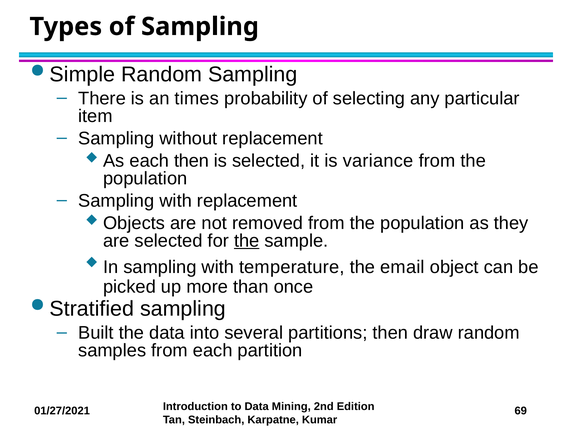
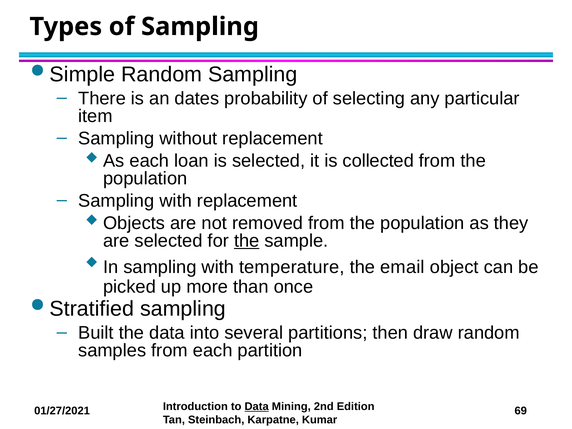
times: times -> dates
each then: then -> loan
variance: variance -> collected
Data at (257, 407) underline: none -> present
